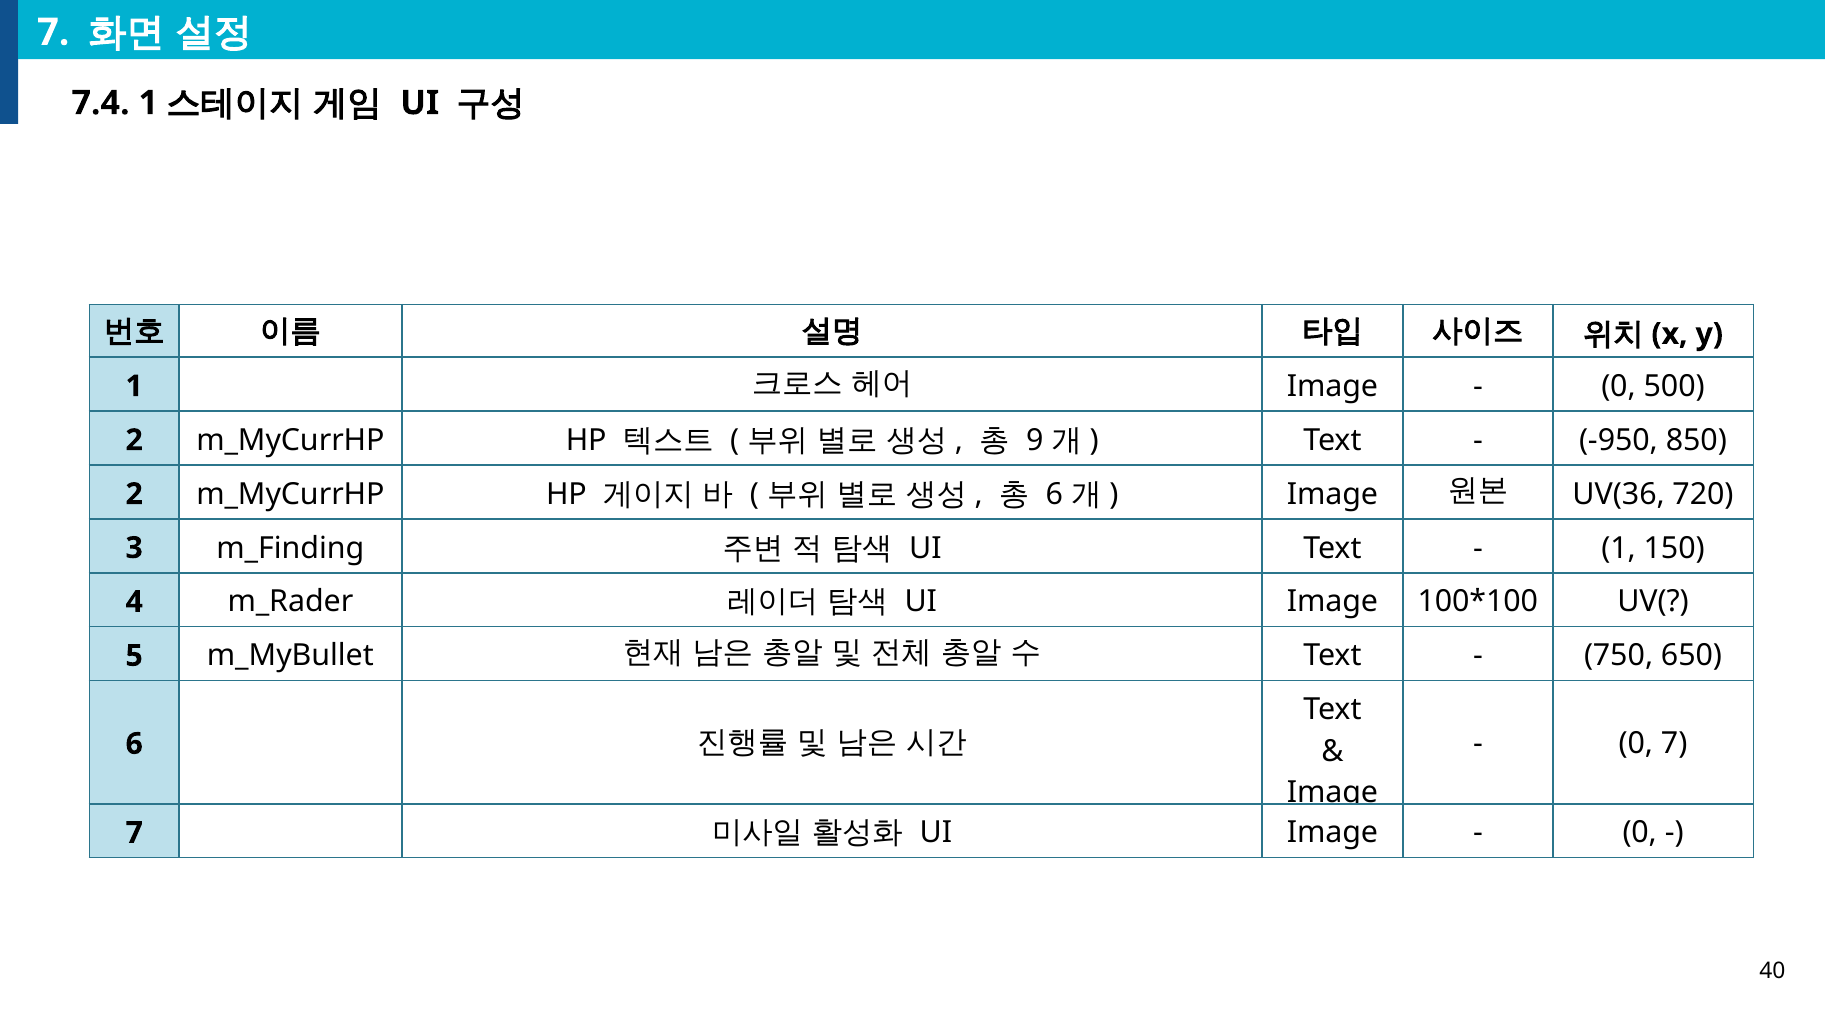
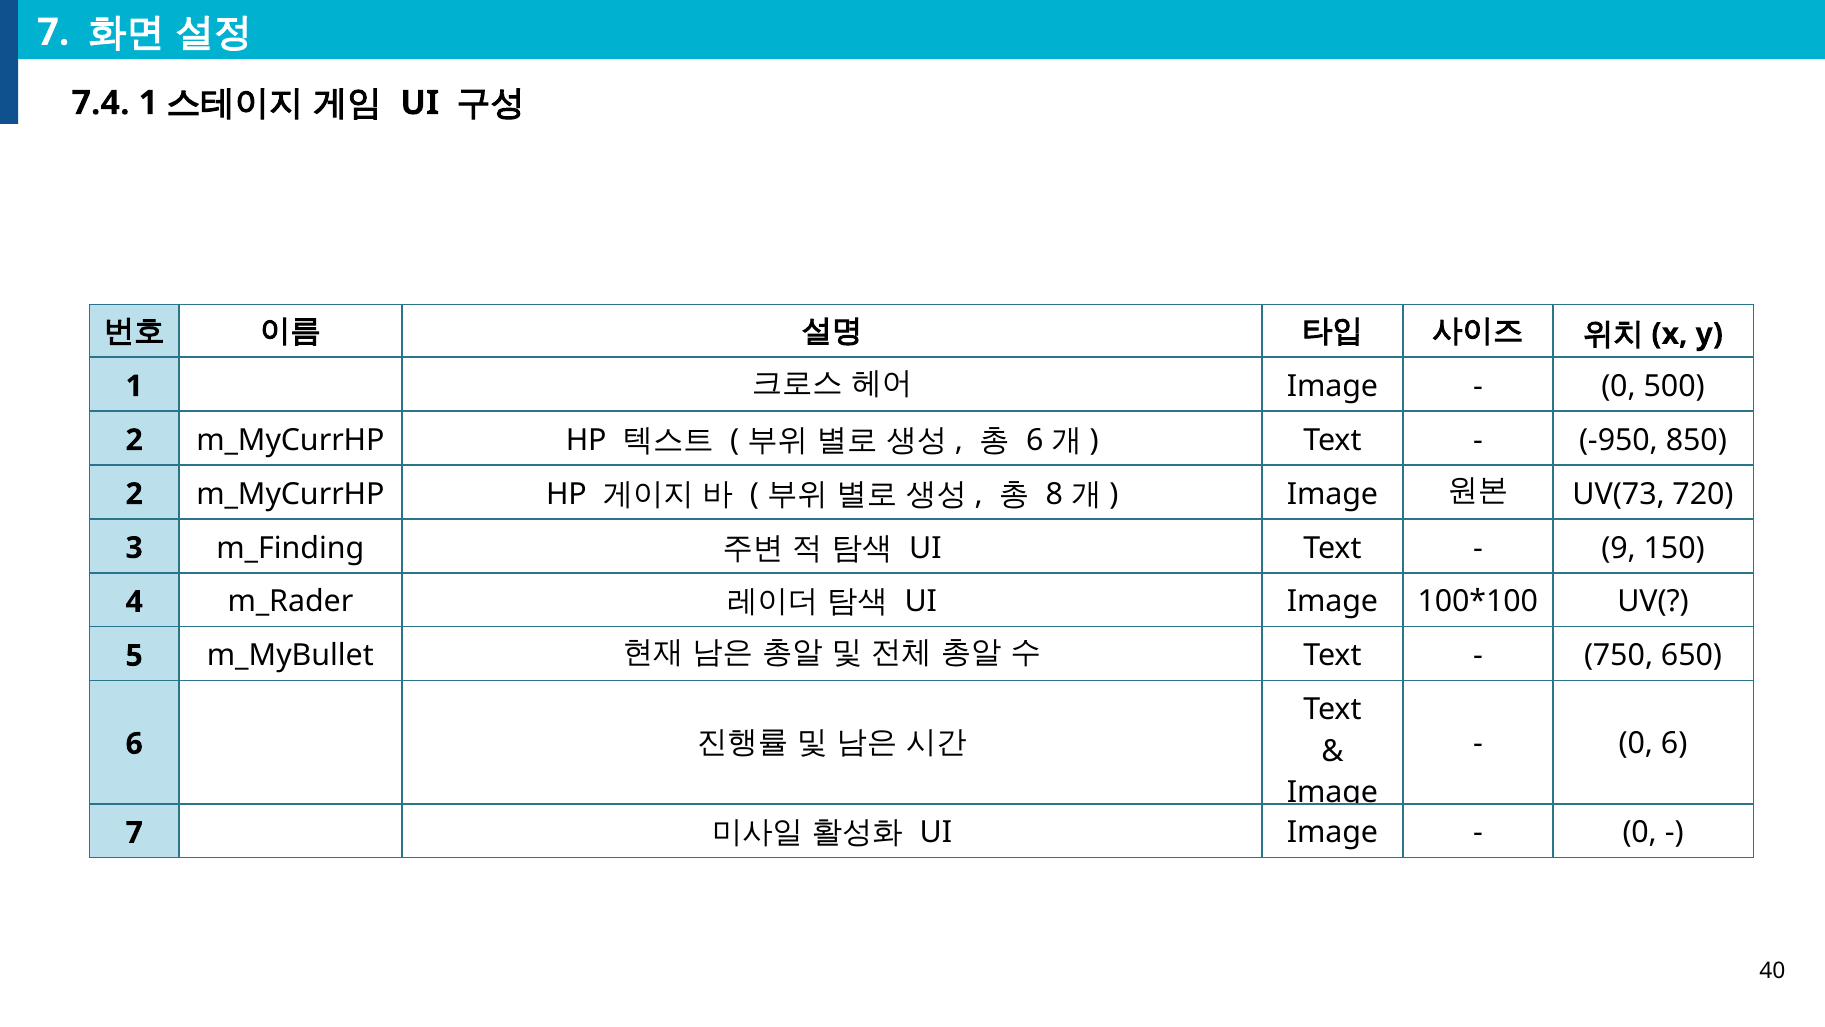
9 at (1035, 440): 9 -> 6
6 at (1054, 494): 6 -> 8
UV(36: UV(36 -> UV(73
1 at (1619, 548): 1 -> 9
0 7: 7 -> 6
